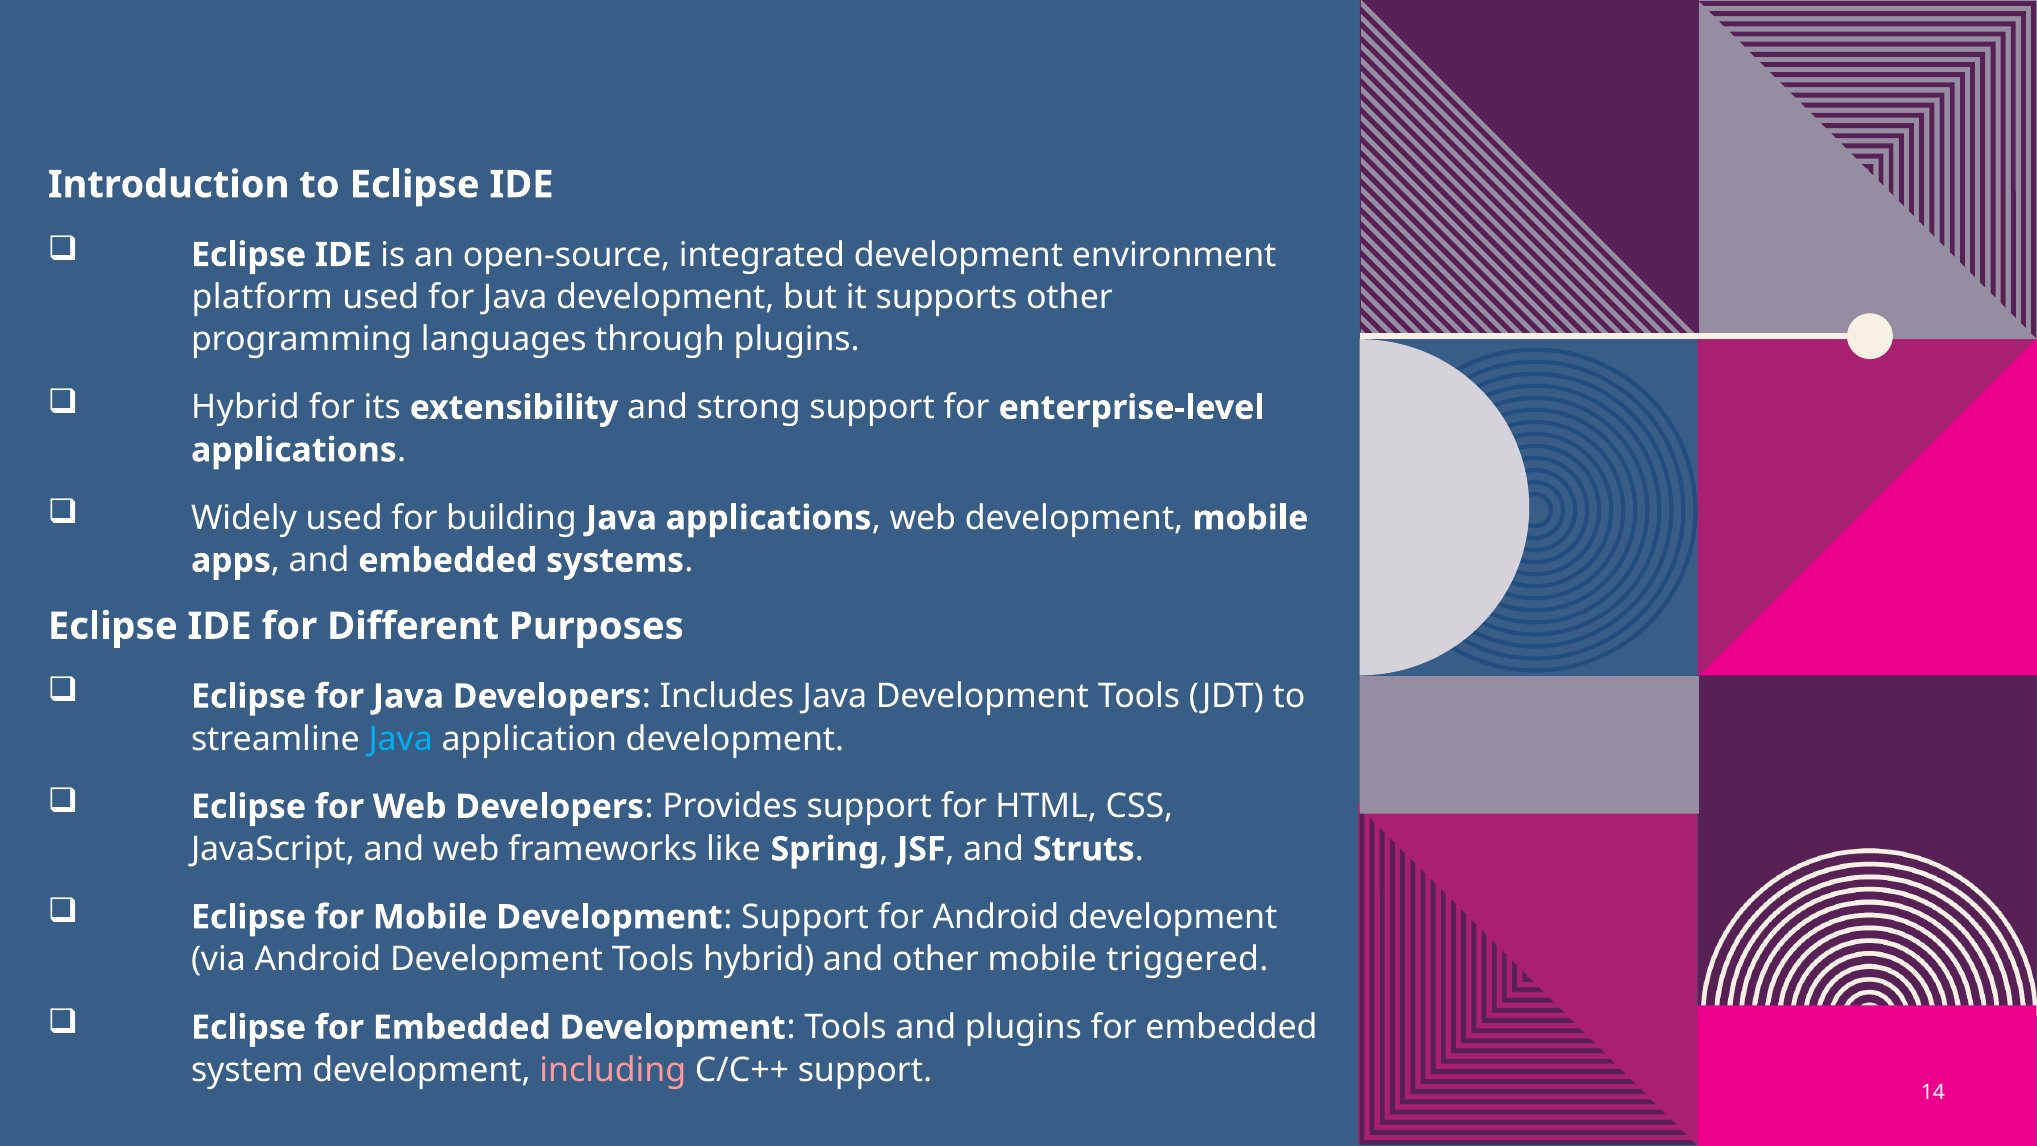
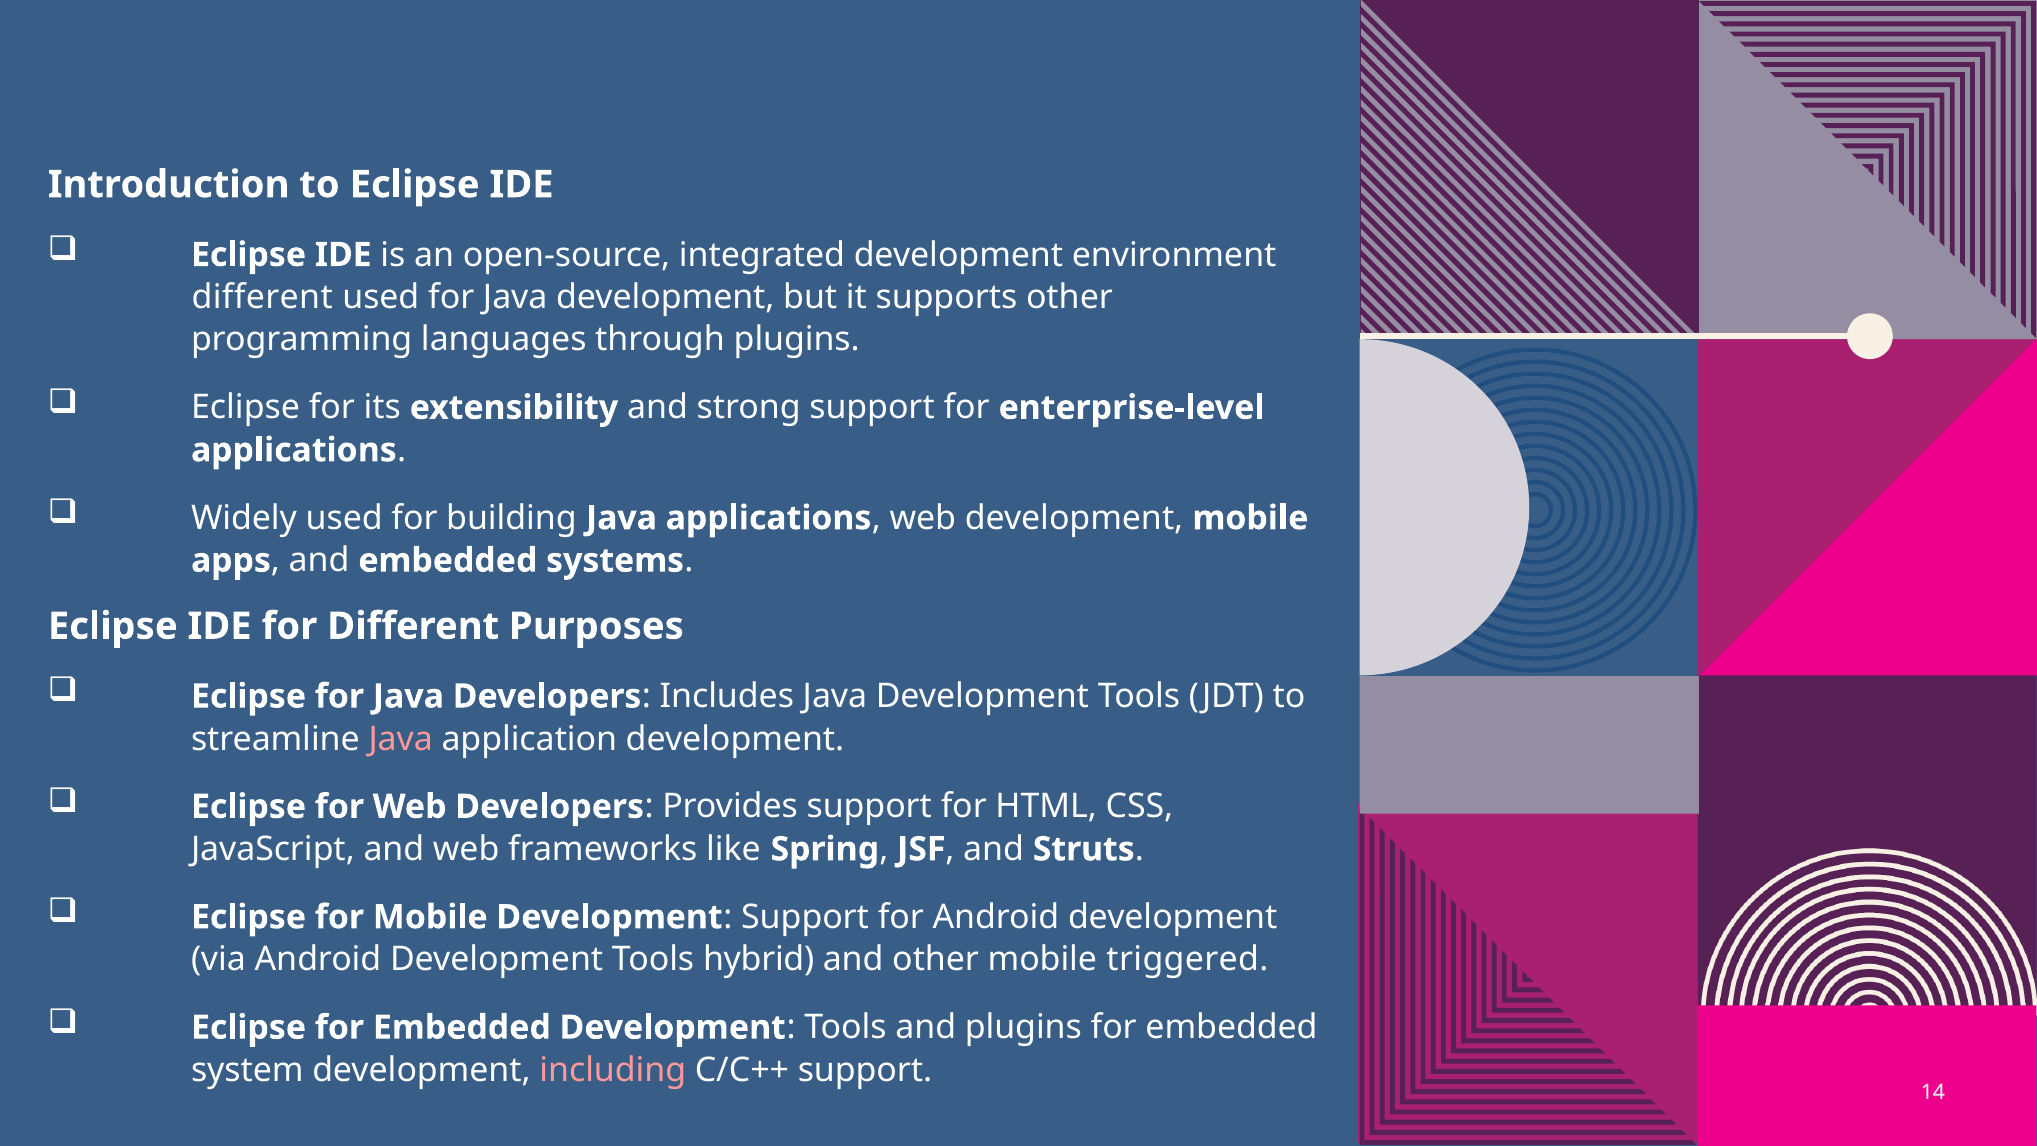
platform at (262, 297): platform -> different
Hybrid at (245, 408): Hybrid -> Eclipse
Java at (401, 739) colour: light blue -> pink
